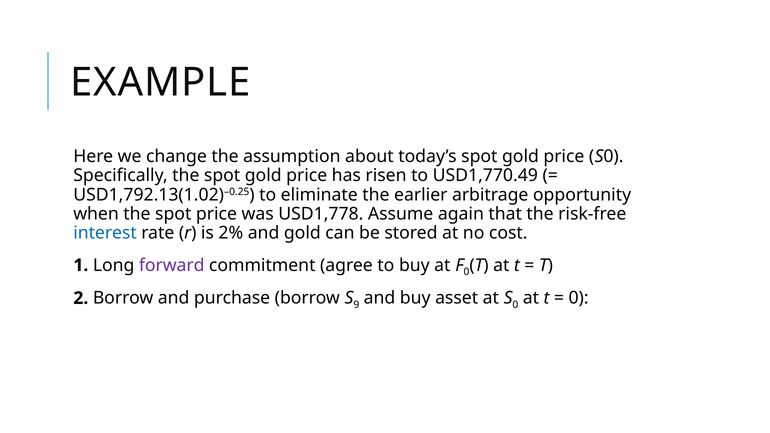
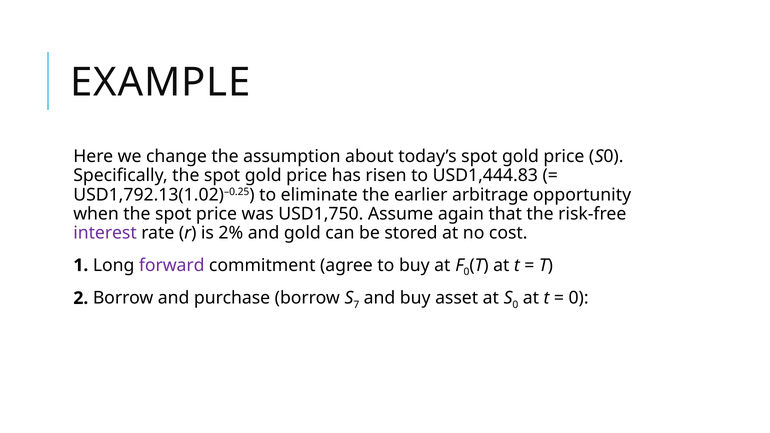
USD1,770.49: USD1,770.49 -> USD1,444.83
USD1,778: USD1,778 -> USD1,750
interest colour: blue -> purple
9: 9 -> 7
